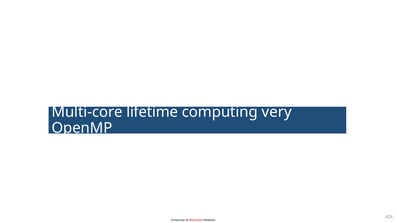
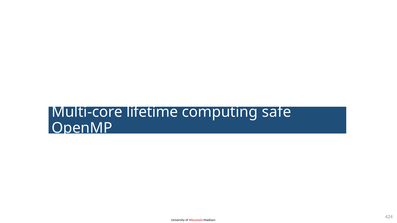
very: very -> safe
